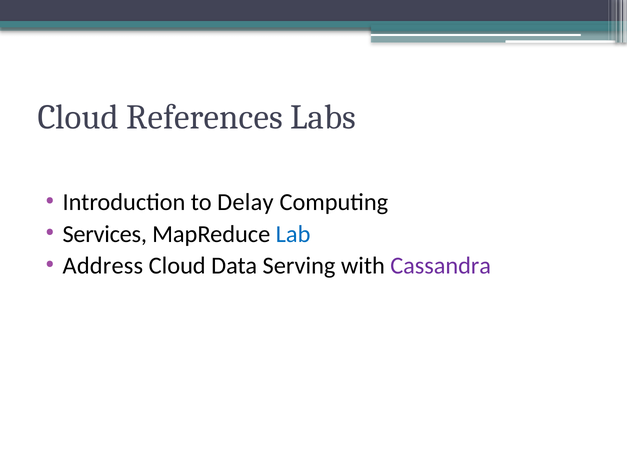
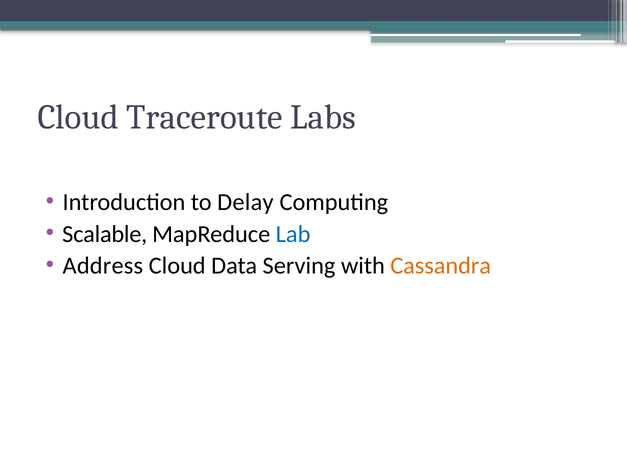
References: References -> Traceroute
Services: Services -> Scalable
Cassandra colour: purple -> orange
